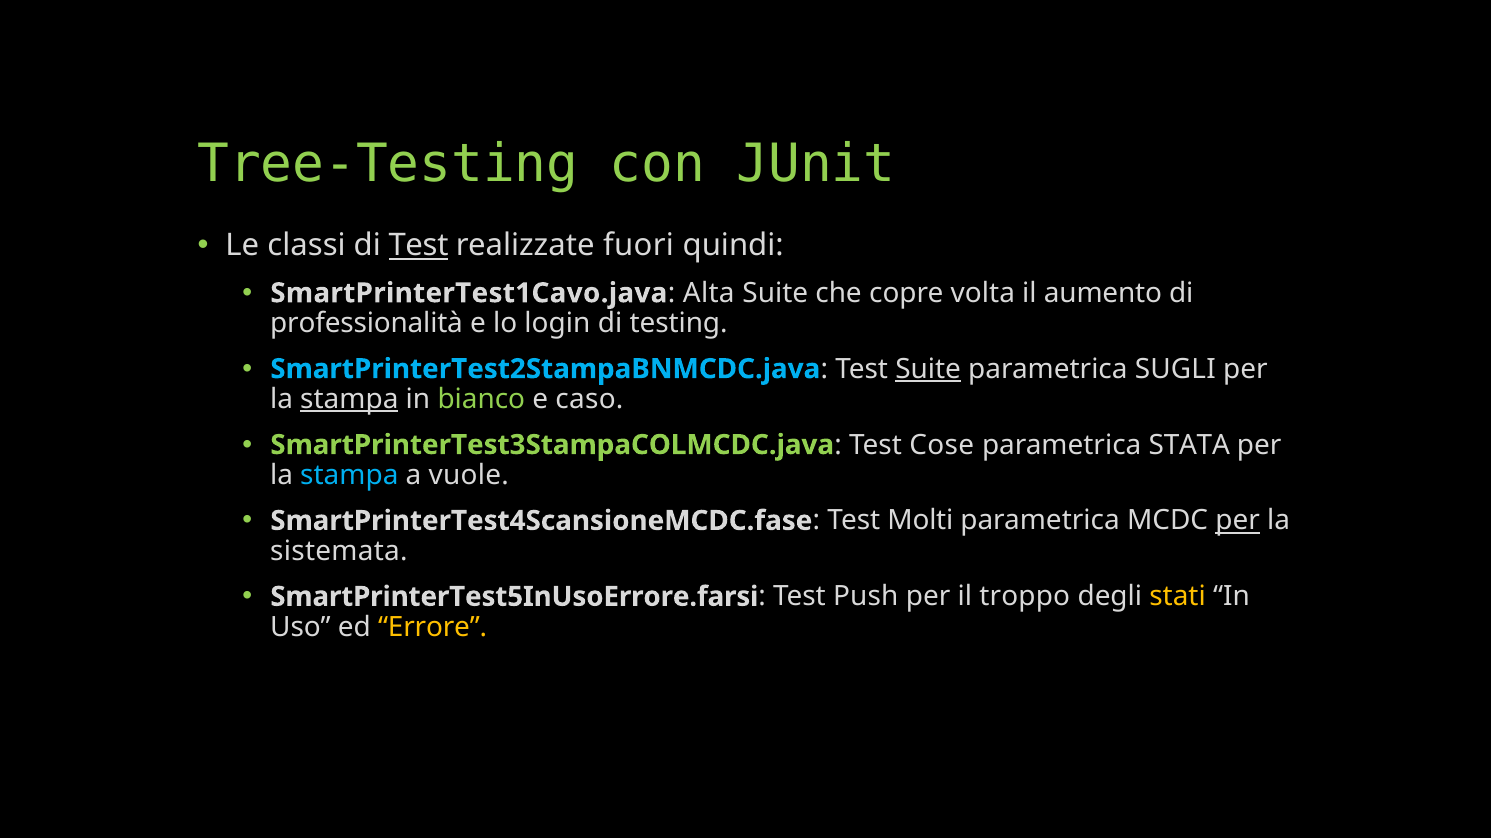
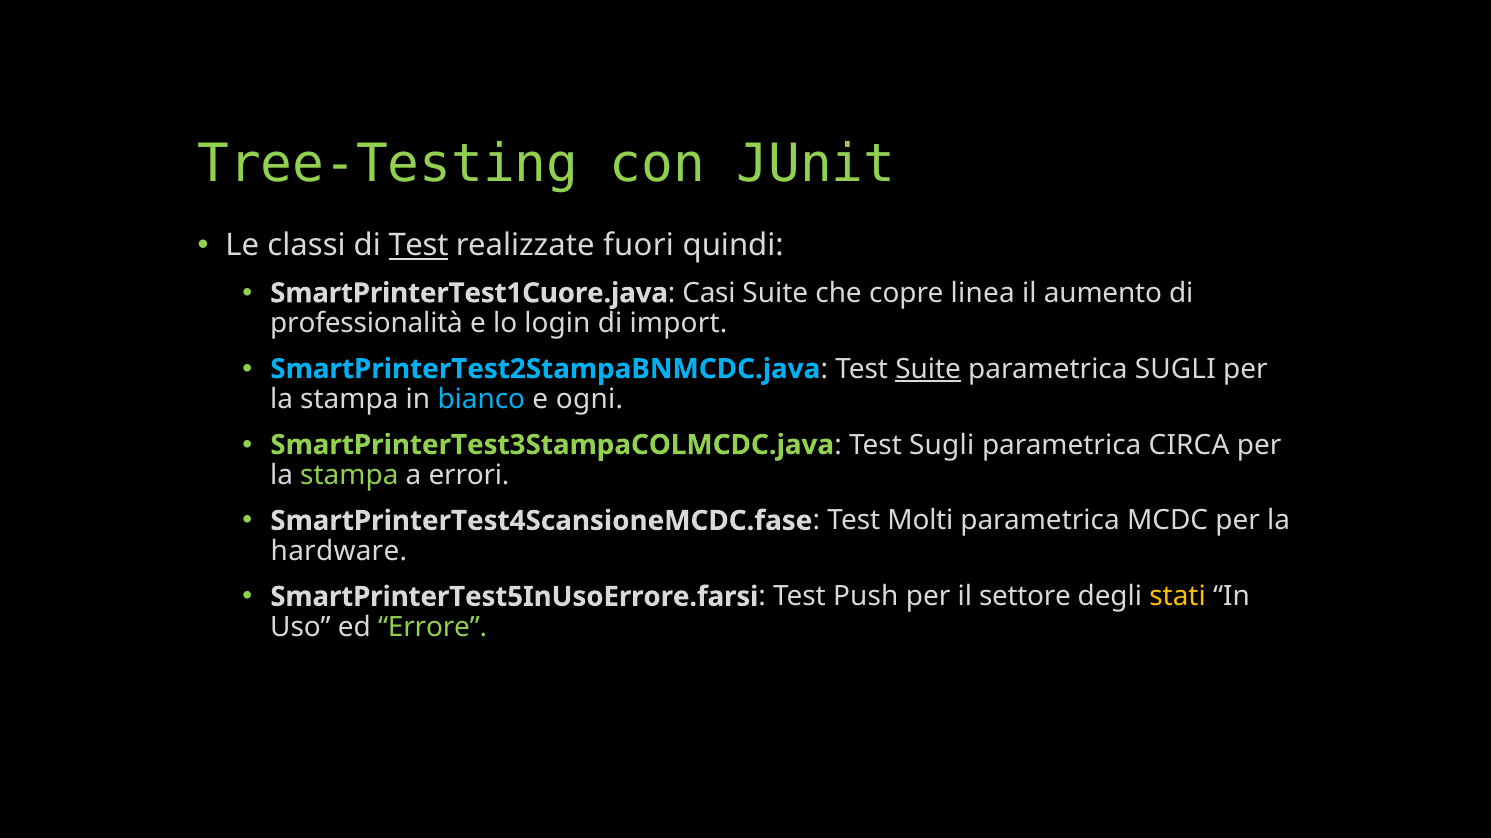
SmartPrinterTest1Cavo.java: SmartPrinterTest1Cavo.java -> SmartPrinterTest1Cuore.java
Alta: Alta -> Casi
volta: volta -> linea
testing: testing -> import
stampa at (349, 399) underline: present -> none
bianco colour: light green -> light blue
caso: caso -> ogni
Test Cose: Cose -> Sugli
STATA: STATA -> CIRCA
stampa at (349, 475) colour: light blue -> light green
vuole: vuole -> errori
per at (1238, 521) underline: present -> none
sistemata: sistemata -> hardware
troppo: troppo -> settore
Errore colour: yellow -> light green
